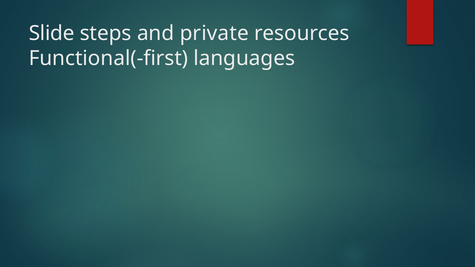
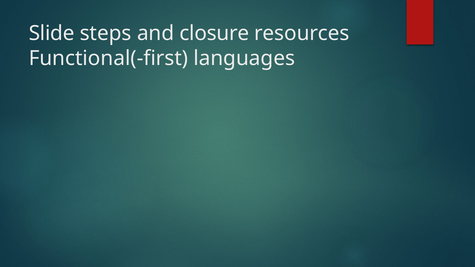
private: private -> closure
